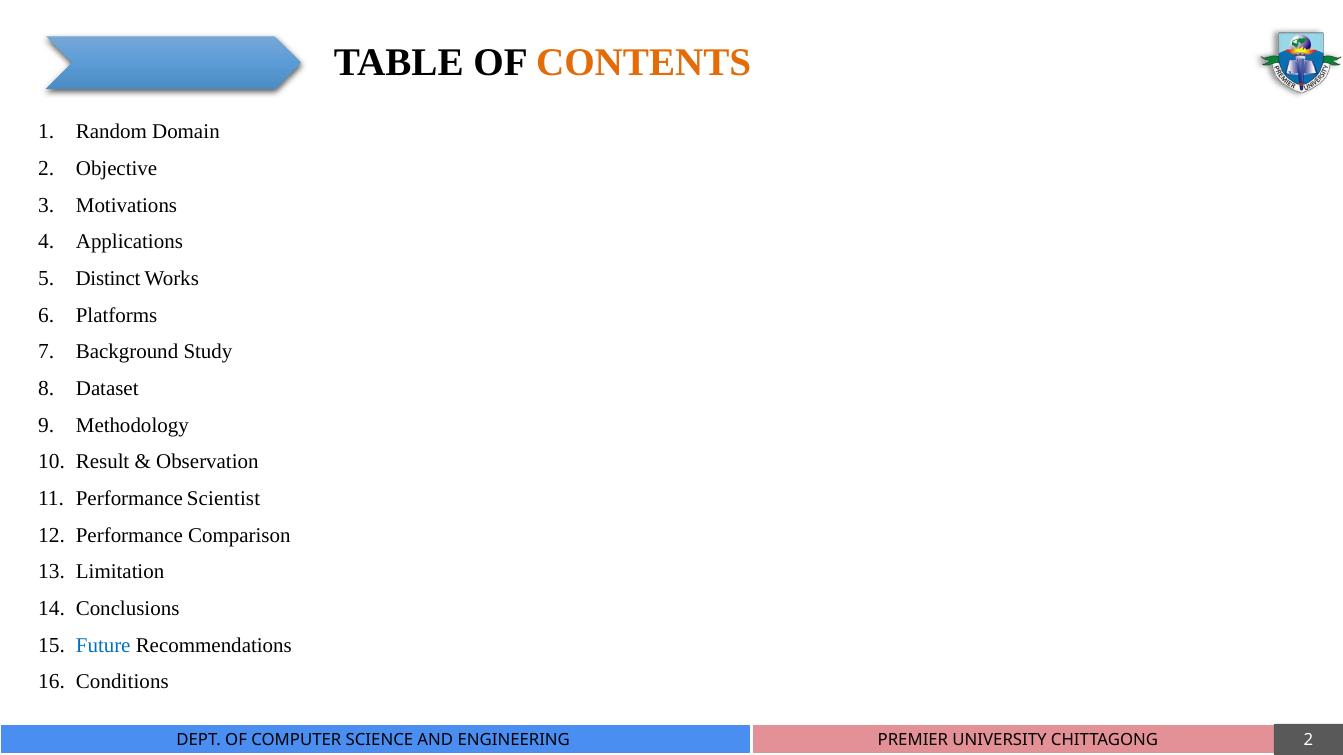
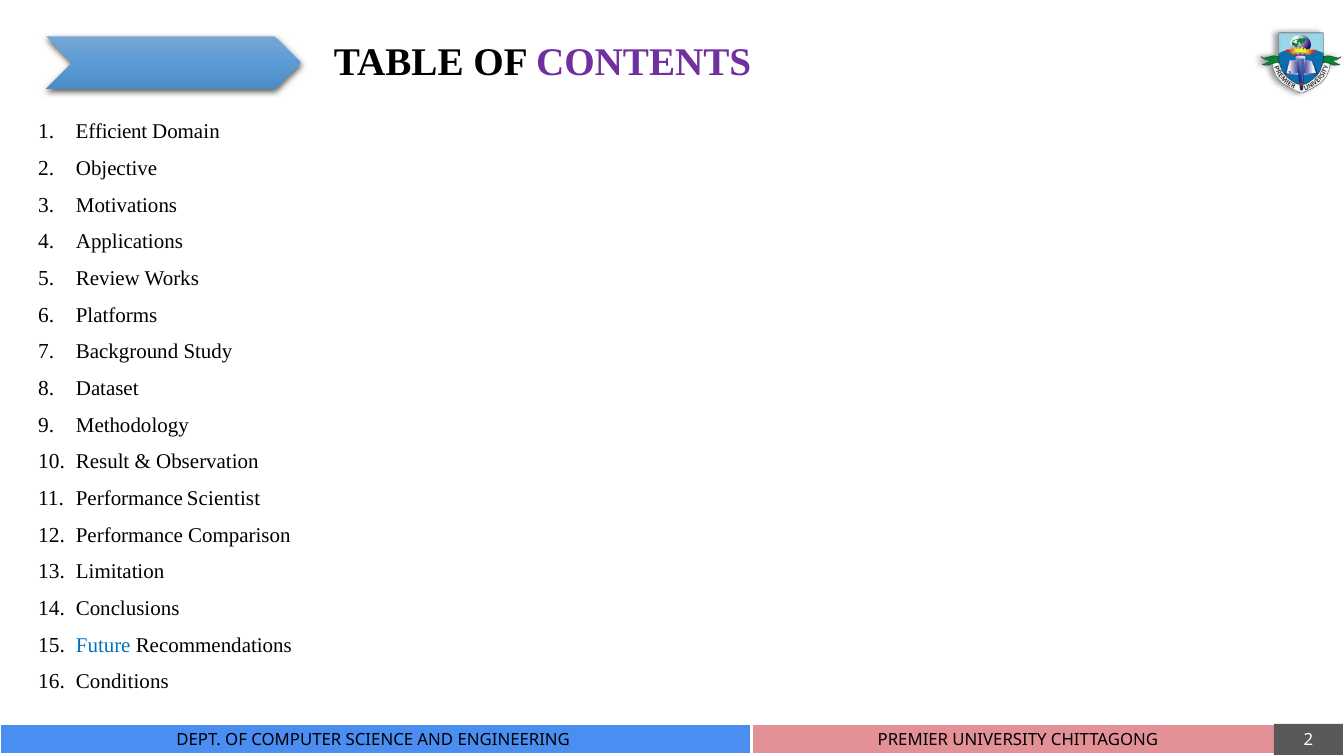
CONTENTS colour: orange -> purple
Random: Random -> Efficient
Distinct: Distinct -> Review
